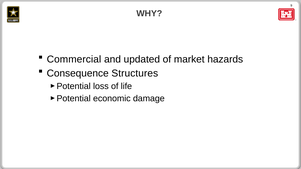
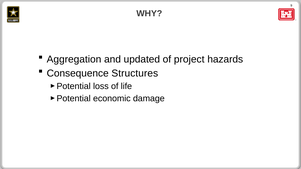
Commercial: Commercial -> Aggregation
market: market -> project
